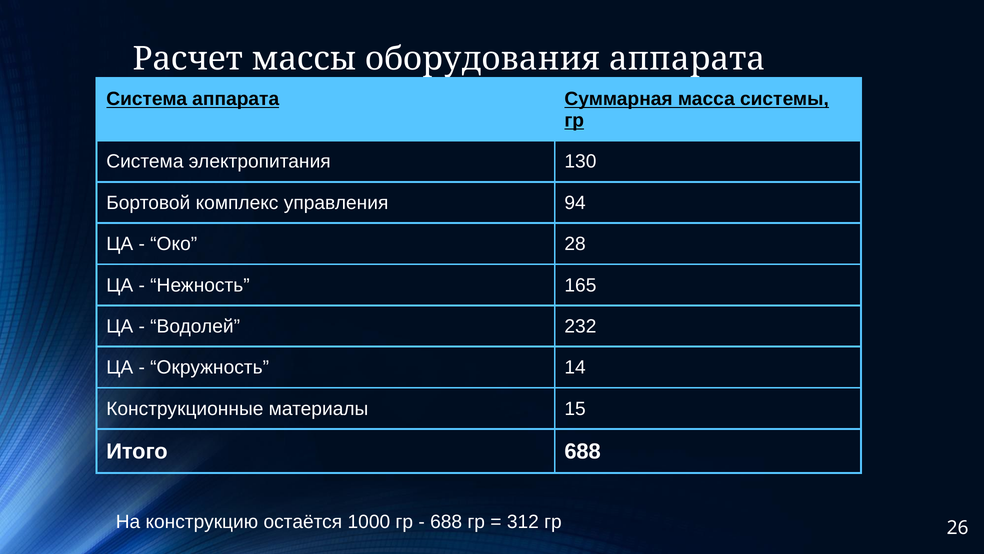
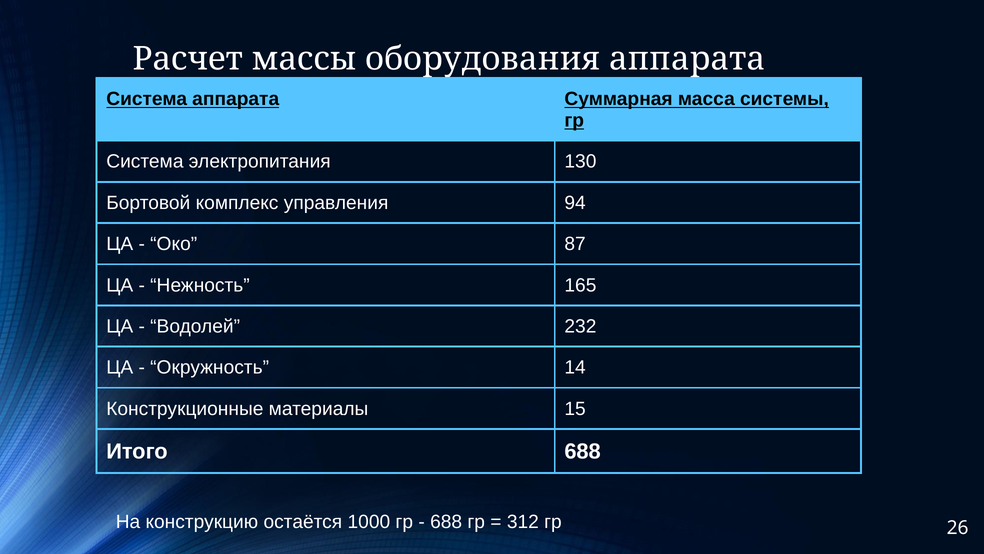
28: 28 -> 87
